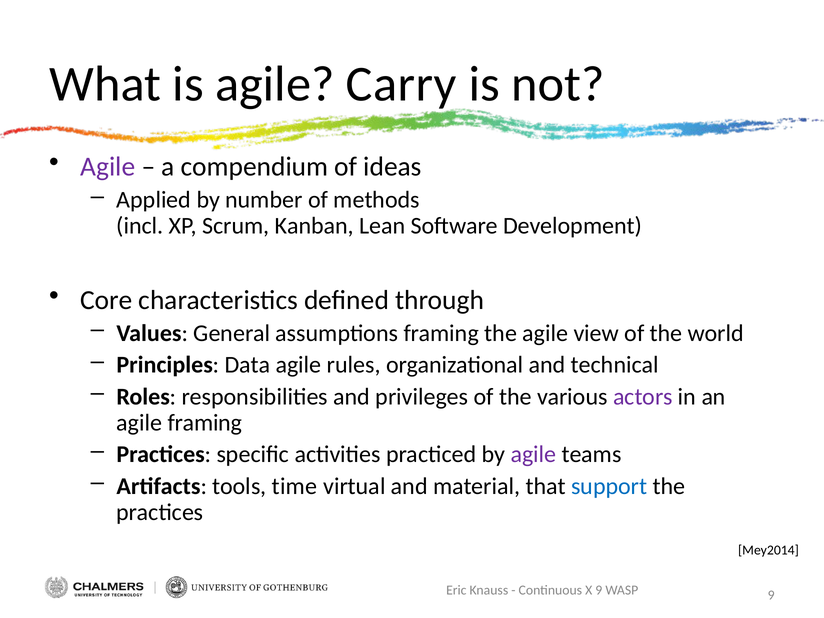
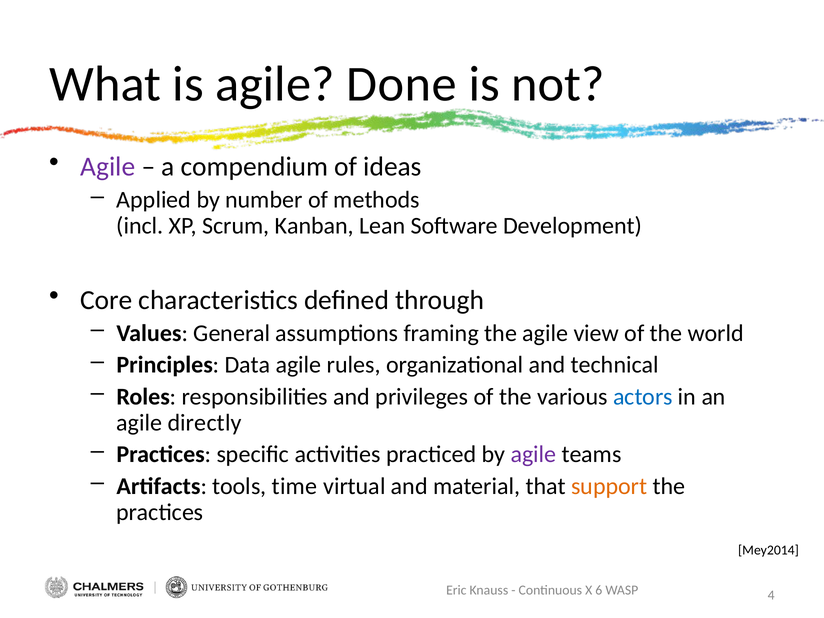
Carry: Carry -> Done
actors colour: purple -> blue
agile framing: framing -> directly
support colour: blue -> orange
X 9: 9 -> 6
WASP 9: 9 -> 4
